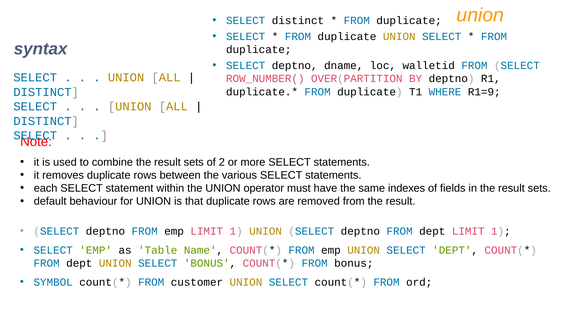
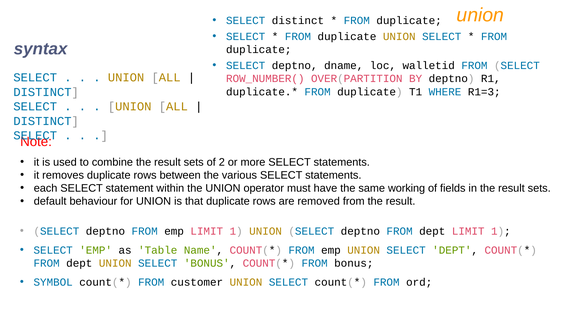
R1=9: R1=9 -> R1=3
indexes: indexes -> working
